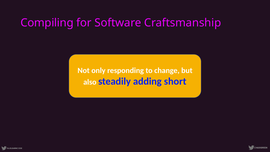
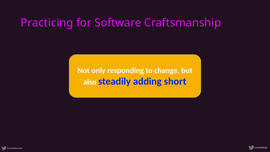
Compiling: Compiling -> Practicing
